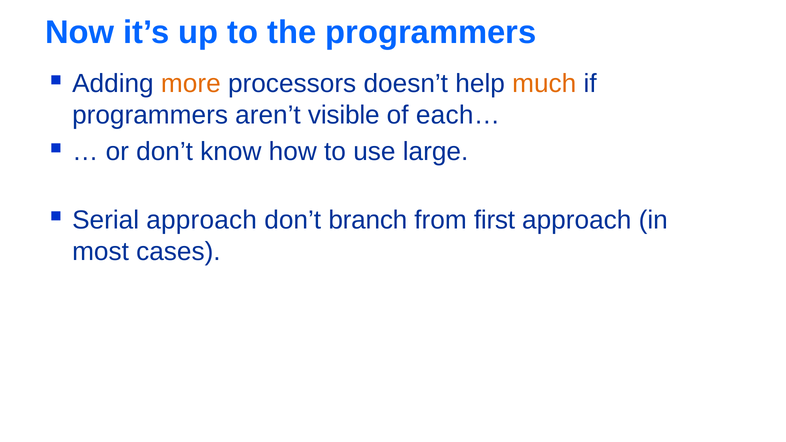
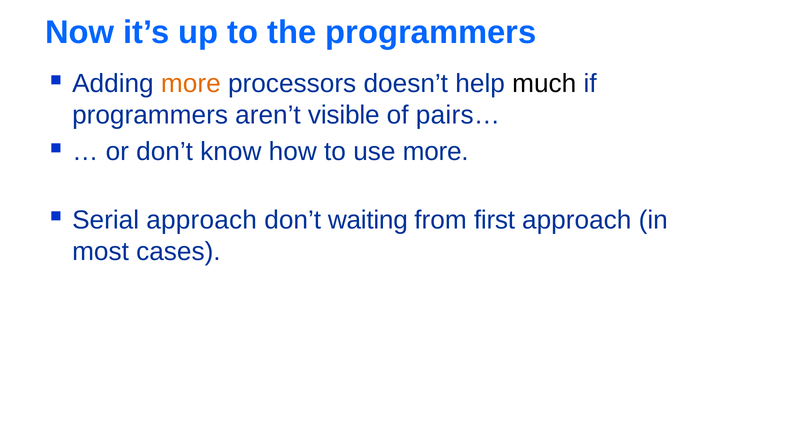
much colour: orange -> black
each…: each… -> pairs…
use large: large -> more
branch: branch -> waiting
